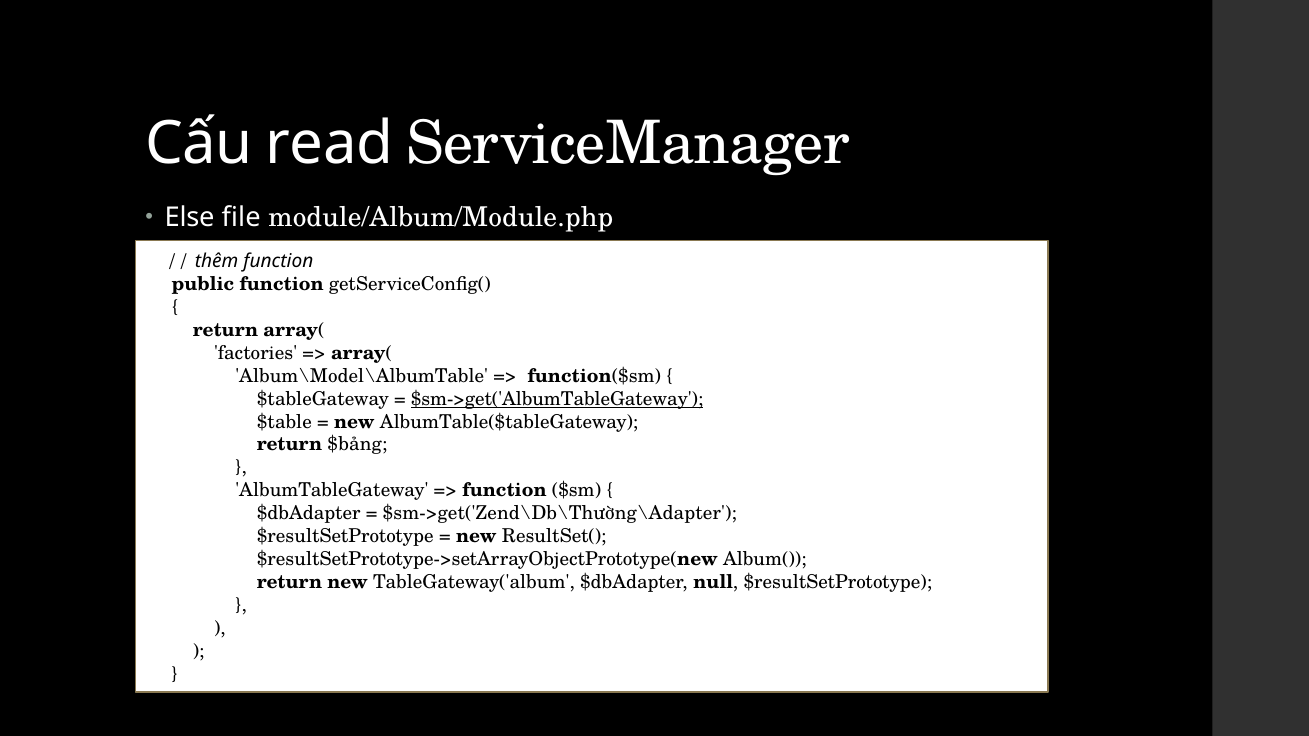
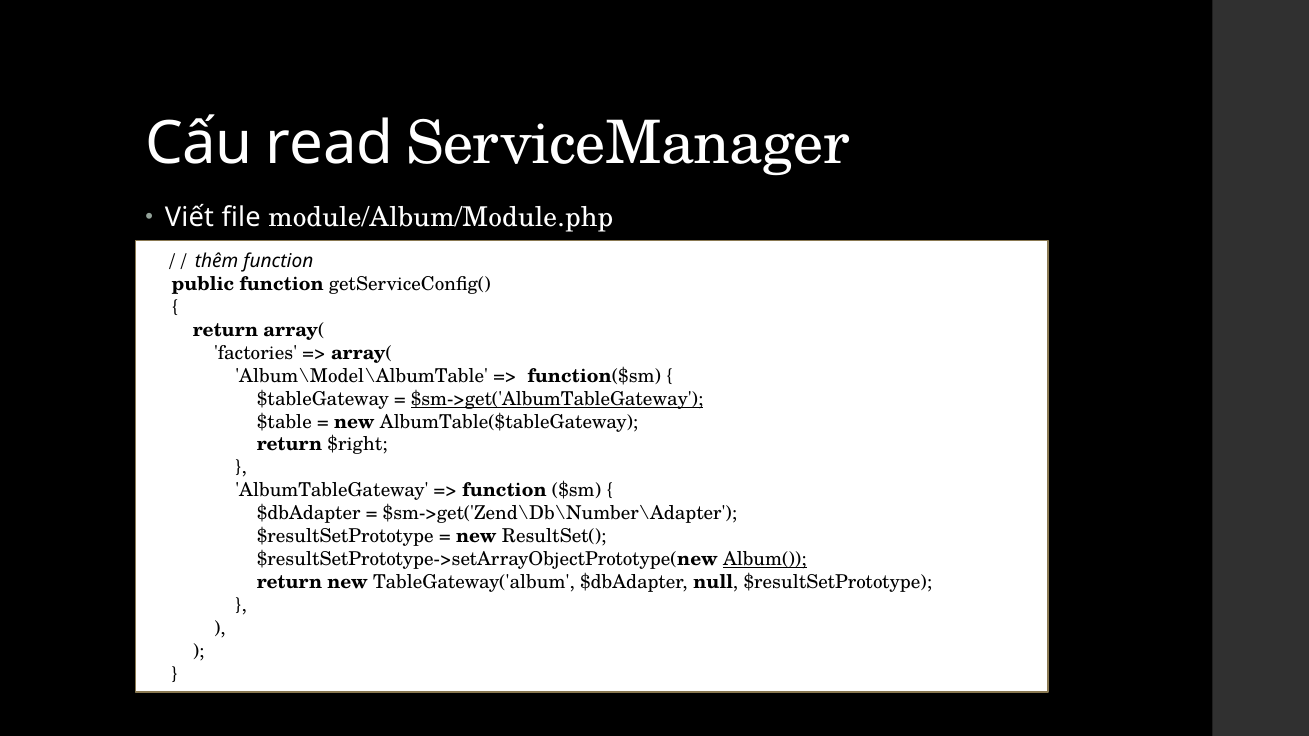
Else: Else -> Viết
$bảng: $bảng -> $right
$sm->get('Zend\Db\Thường\Adapter: $sm->get('Zend\Db\Thường\Adapter -> $sm->get('Zend\Db\Number\Adapter
Album( underline: none -> present
